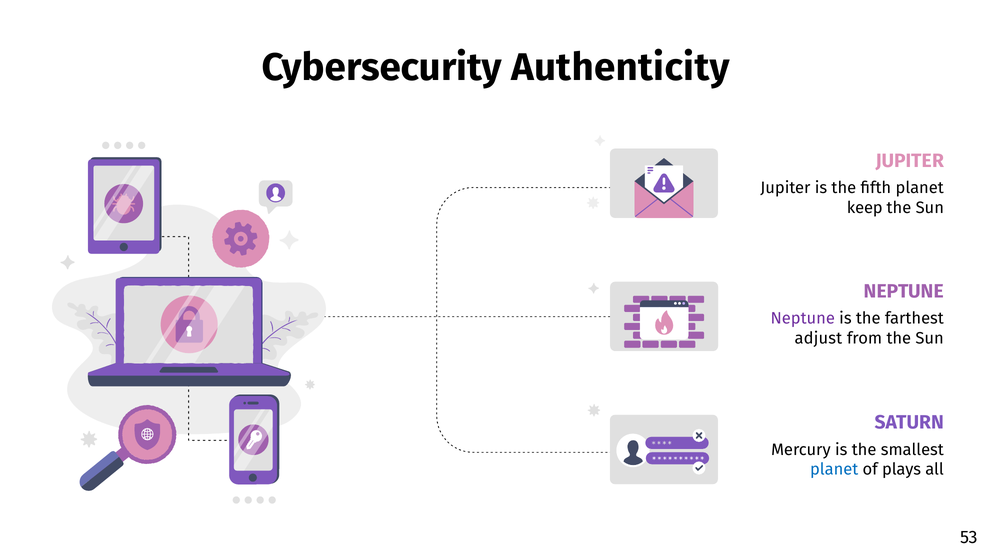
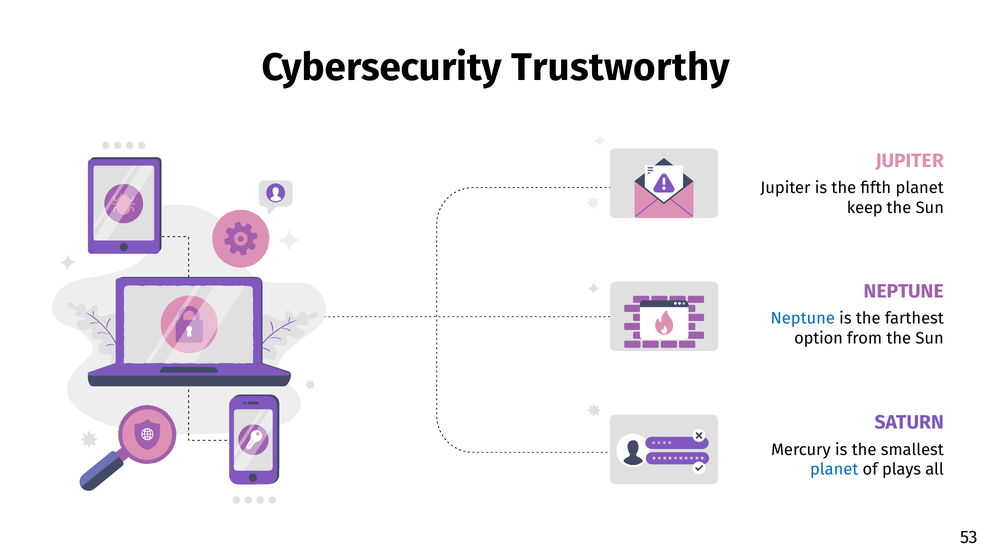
Authenticity: Authenticity -> Trustworthy
Neptune at (803, 318) colour: purple -> blue
adjust: adjust -> option
